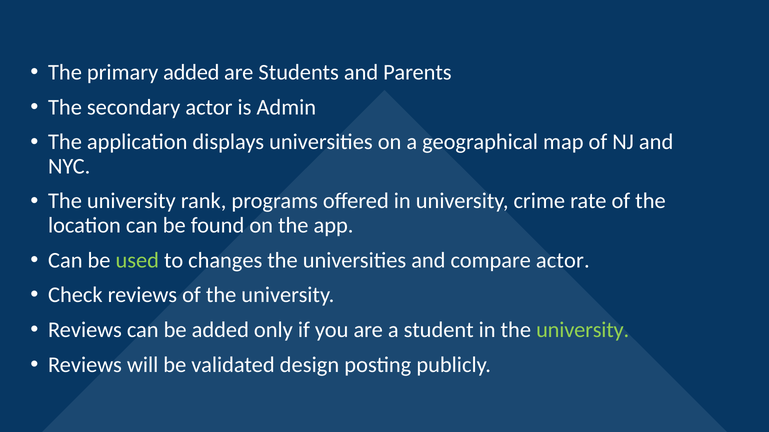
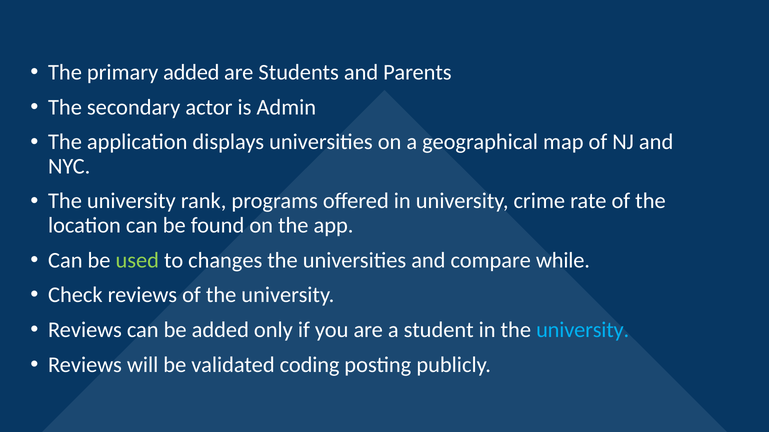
compare actor: actor -> while
university at (583, 330) colour: light green -> light blue
design: design -> coding
